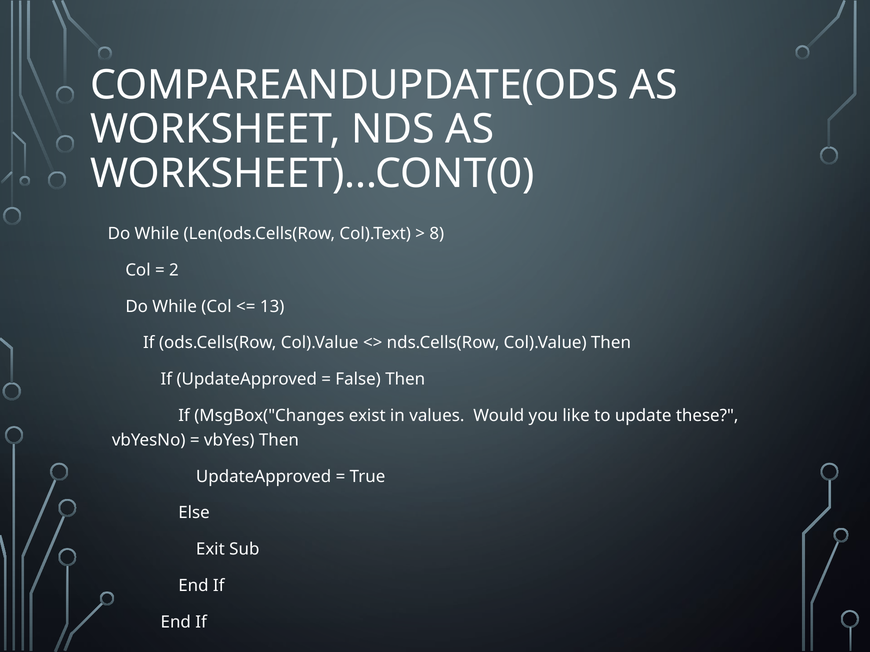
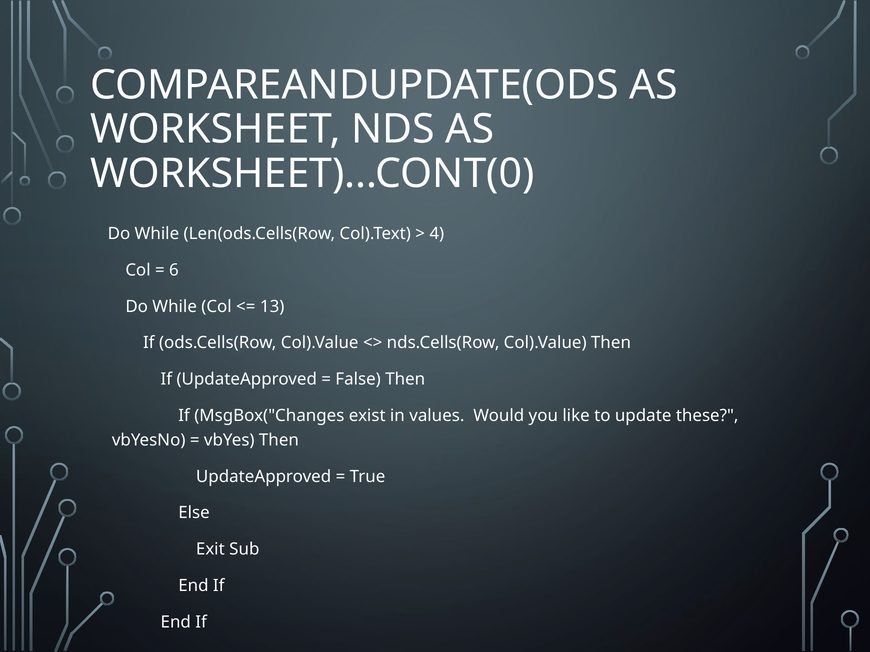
8: 8 -> 4
2: 2 -> 6
